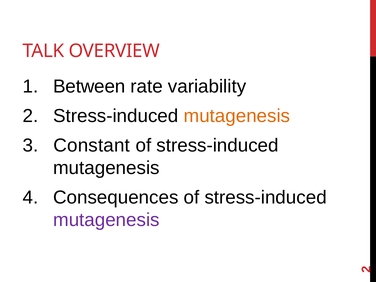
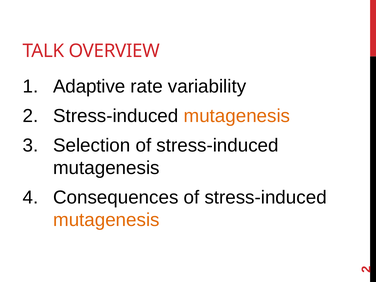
Between: Between -> Adaptive
Constant: Constant -> Selection
mutagenesis at (106, 220) colour: purple -> orange
